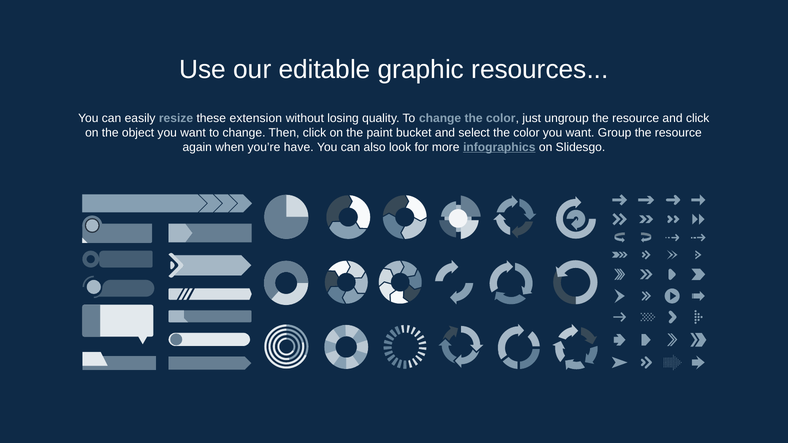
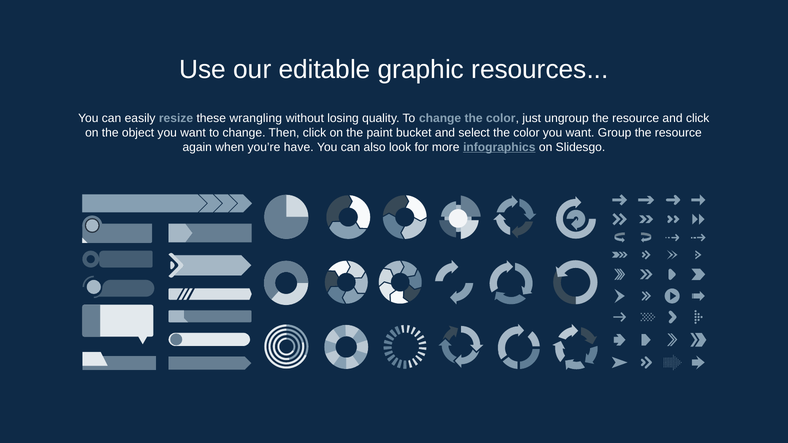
extension: extension -> wrangling
